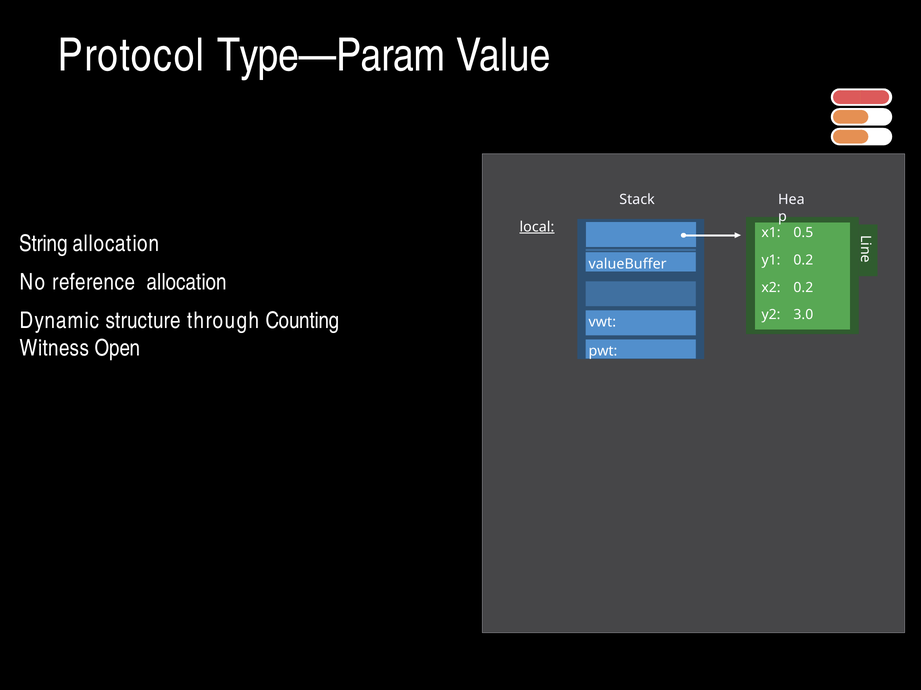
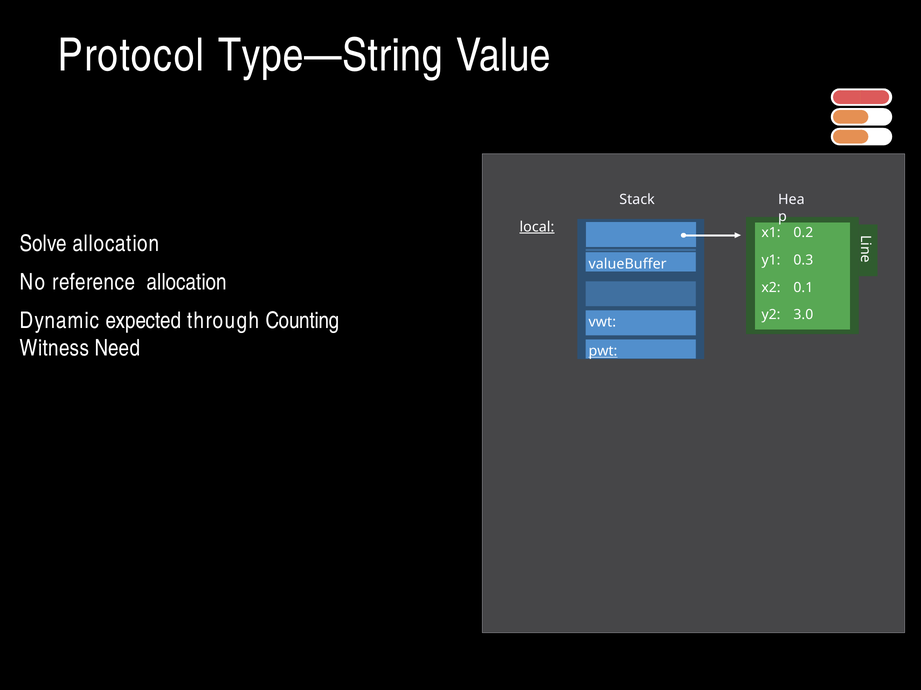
Type—Param: Type—Param -> Type—String
0.5: 0.5 -> 0.2
String: String -> Solve
y1 0.2: 0.2 -> 0.3
x2 0.2: 0.2 -> 0.1
structure: structure -> expected
Open: Open -> Need
pwt underline: none -> present
